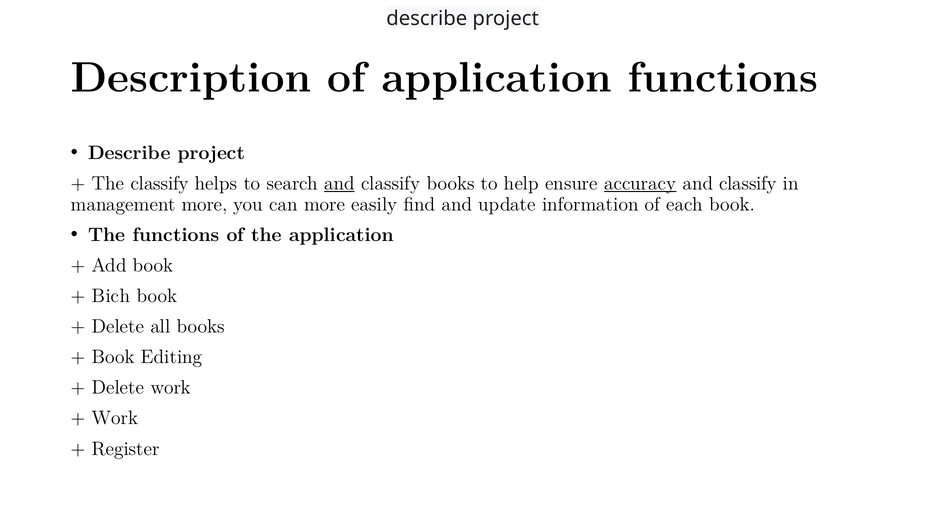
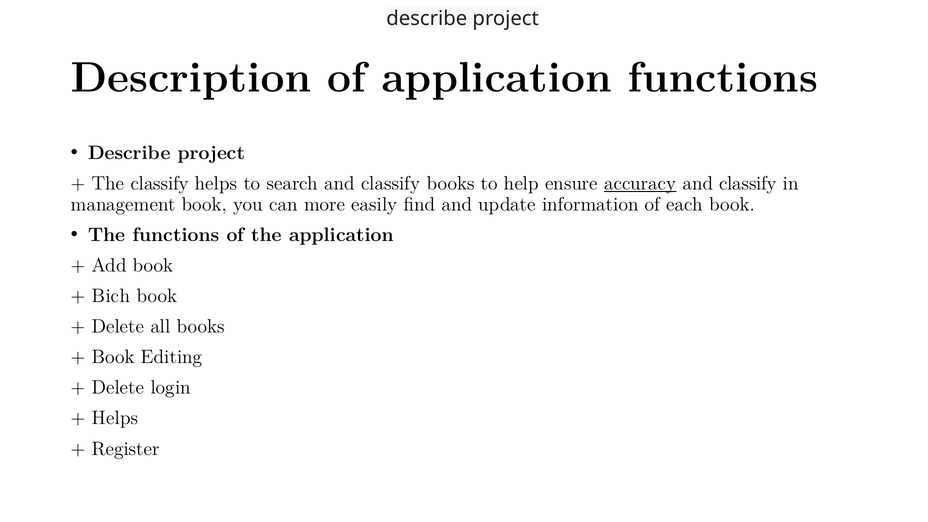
and at (339, 183) underline: present -> none
management more: more -> book
Delete work: work -> login
Work at (115, 418): Work -> Helps
